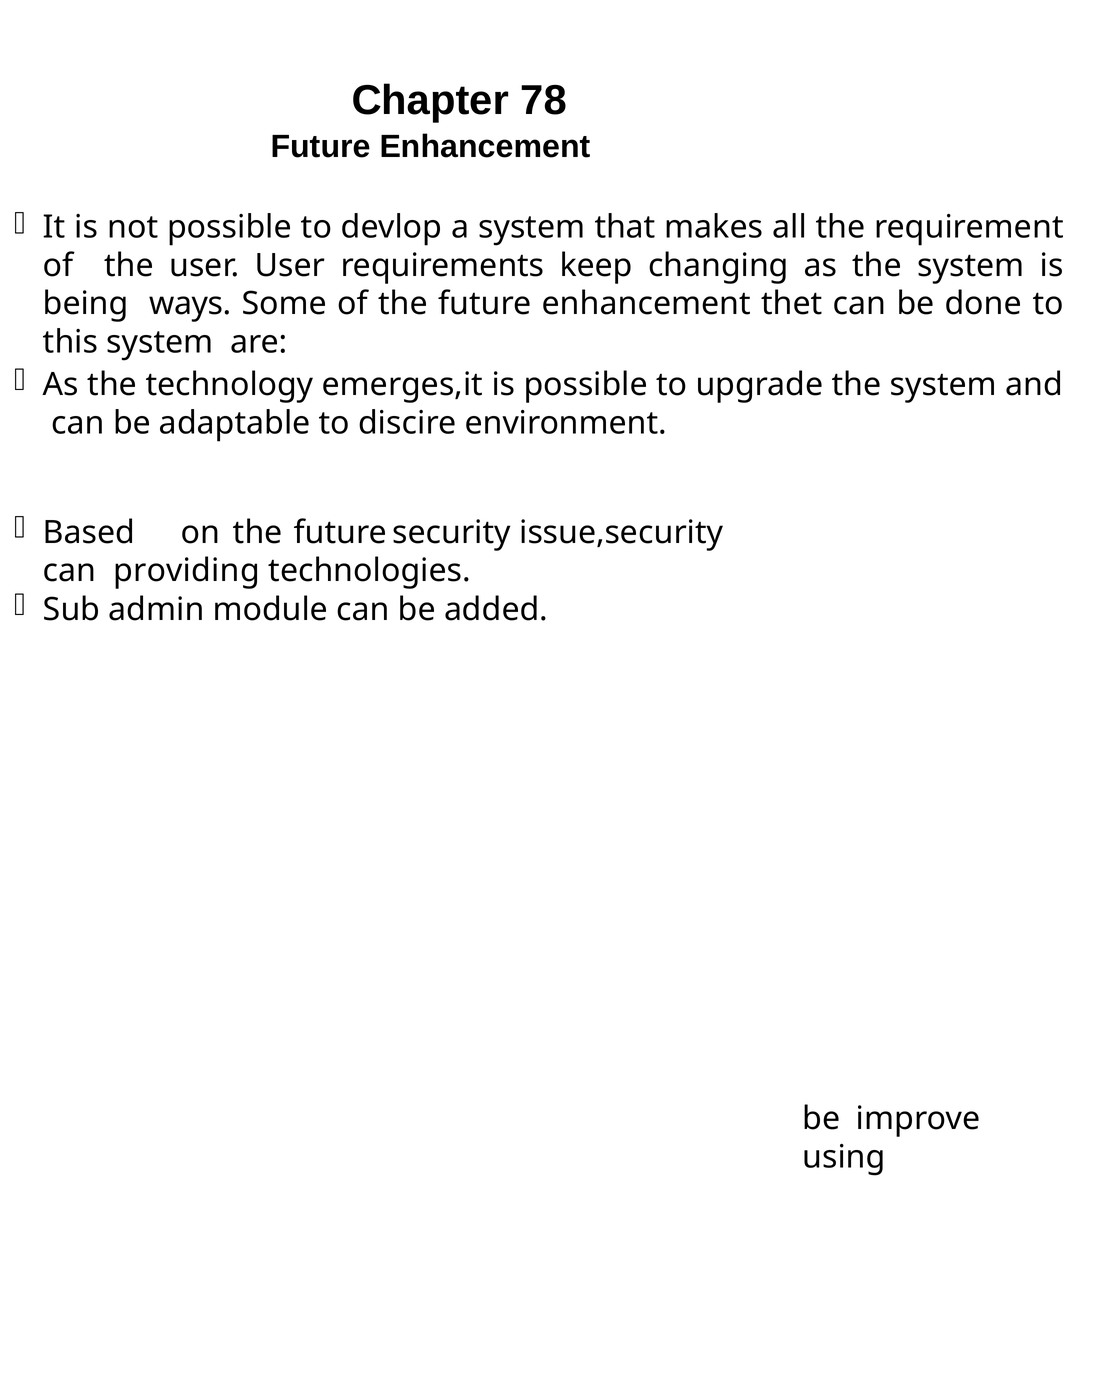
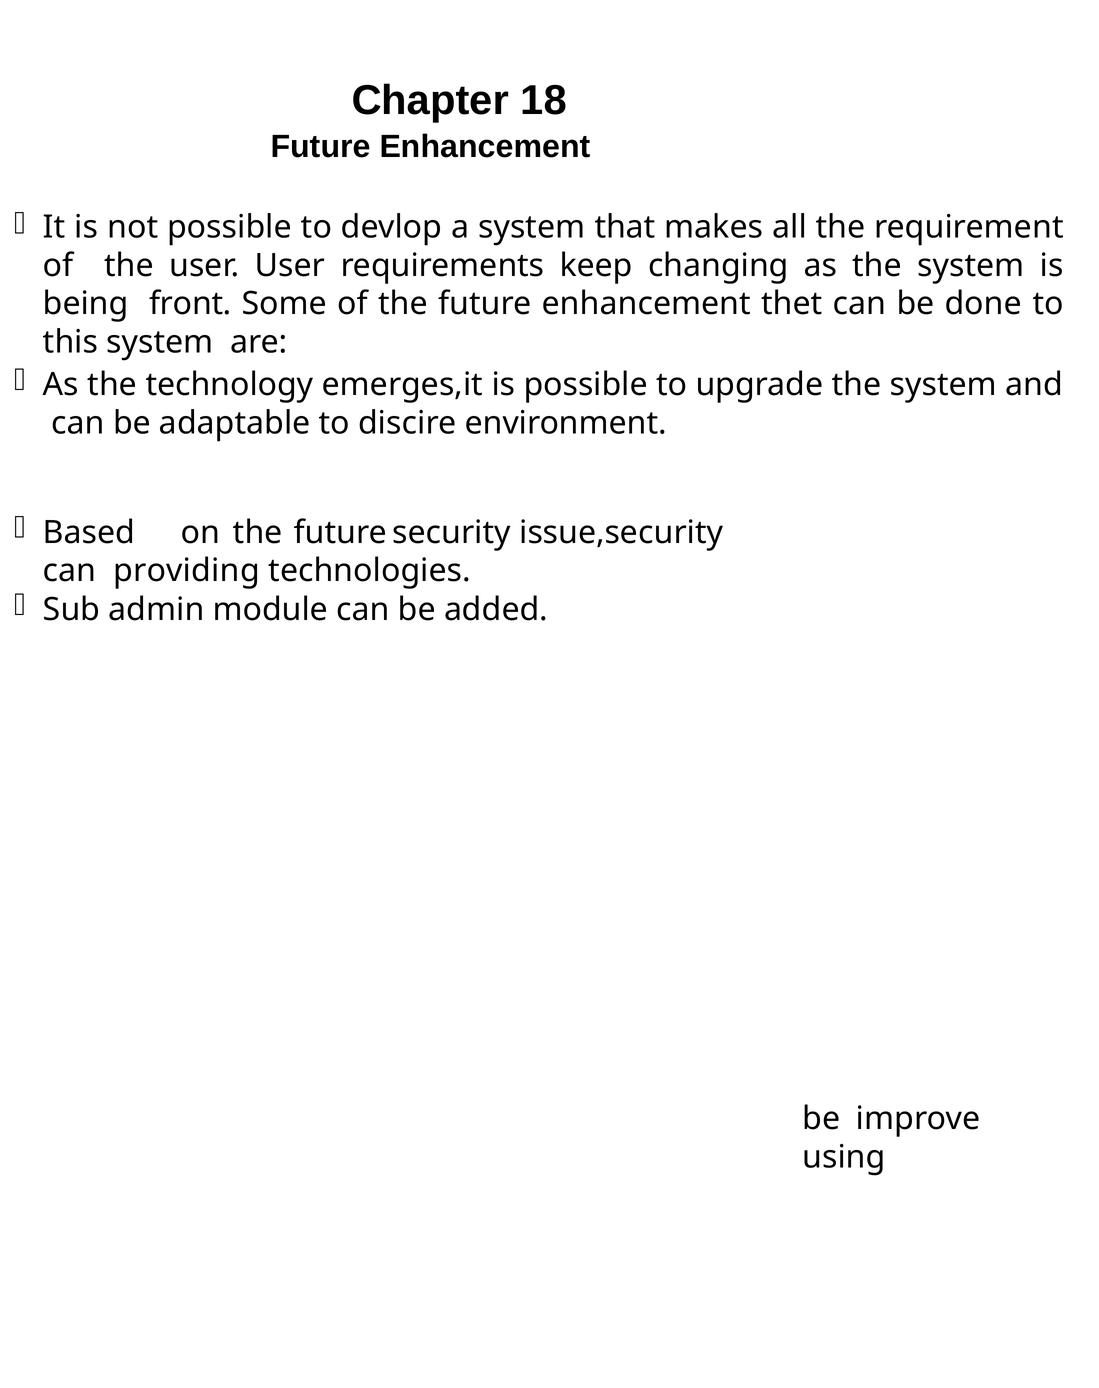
78: 78 -> 18
ways: ways -> front
